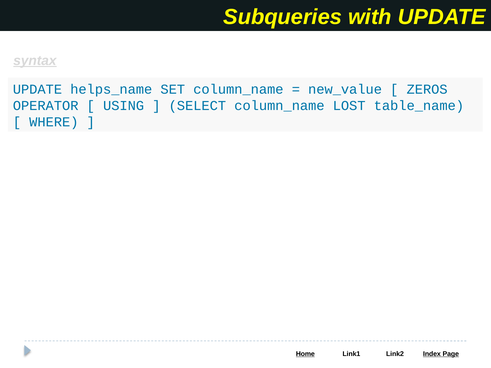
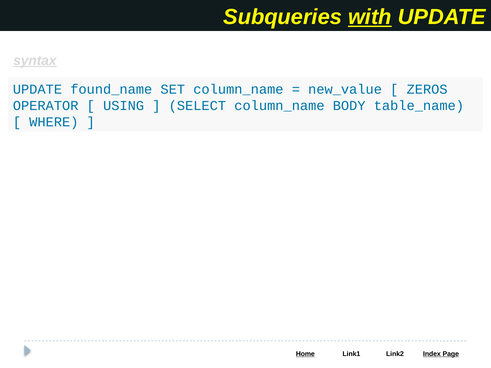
with underline: none -> present
helps_name: helps_name -> found_name
LOST: LOST -> BODY
